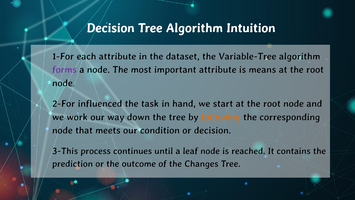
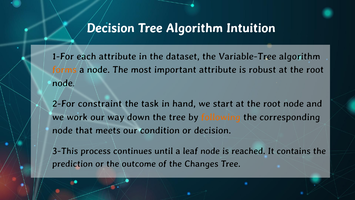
forms colour: purple -> orange
means: means -> robust
influenced: influenced -> constraint
